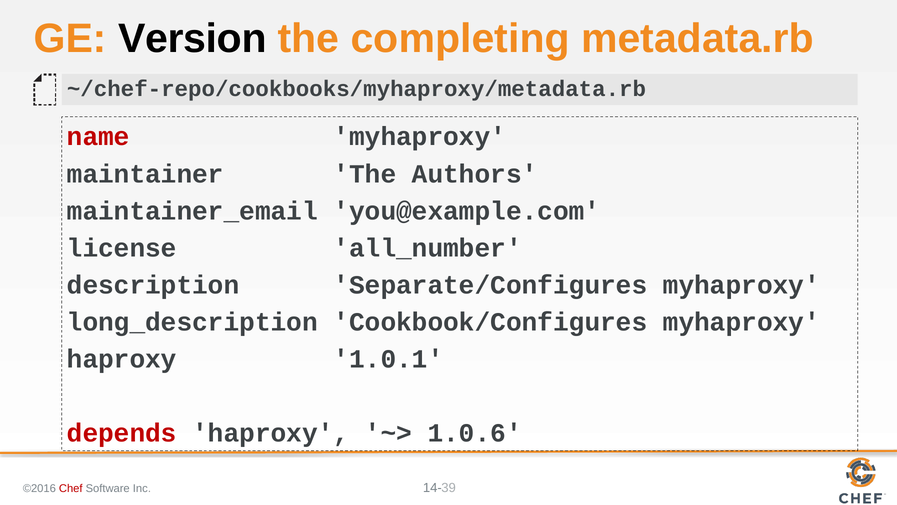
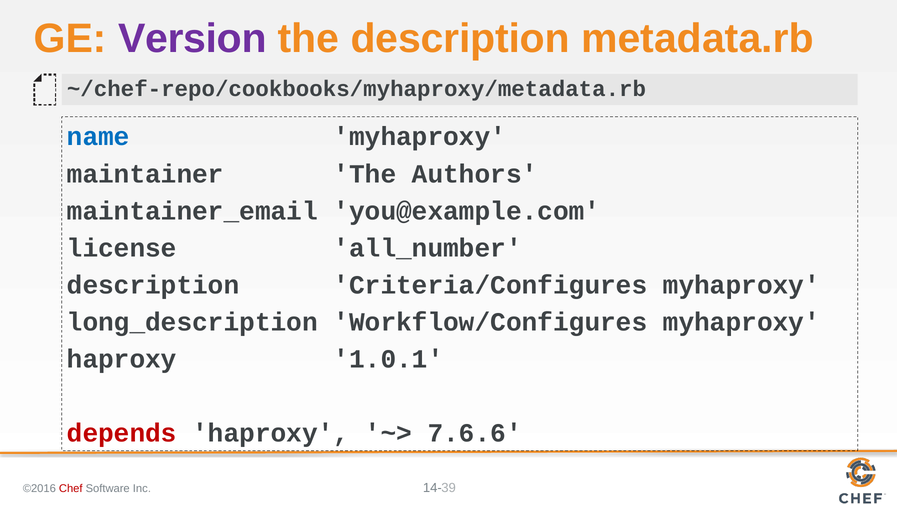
Version colour: black -> purple
the completing: completing -> description
name colour: red -> blue
Separate/Configures: Separate/Configures -> Criteria/Configures
Cookbook/Configures: Cookbook/Configures -> Workflow/Configures
1.0.6: 1.0.6 -> 7.6.6
